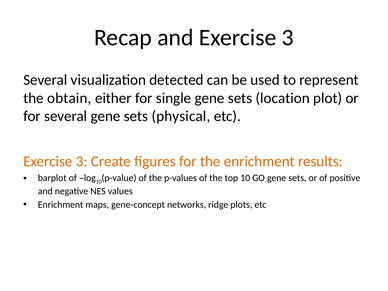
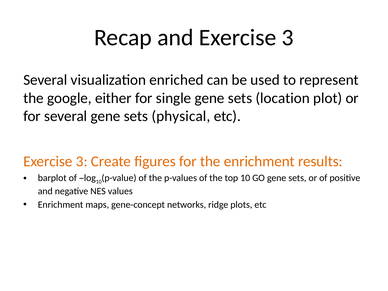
detected: detected -> enriched
obtain: obtain -> google
